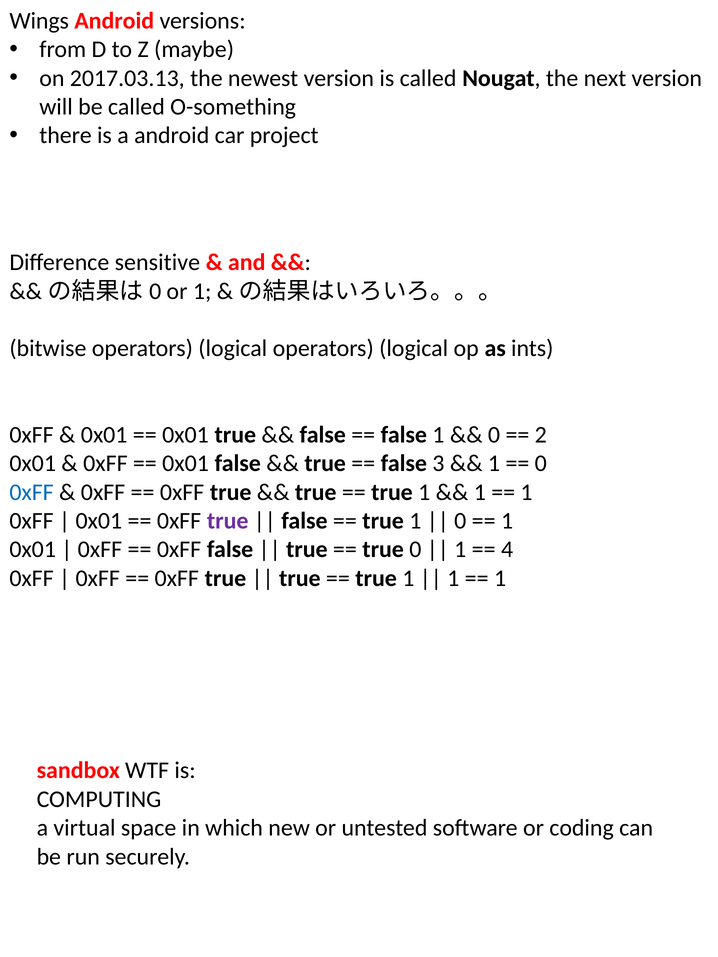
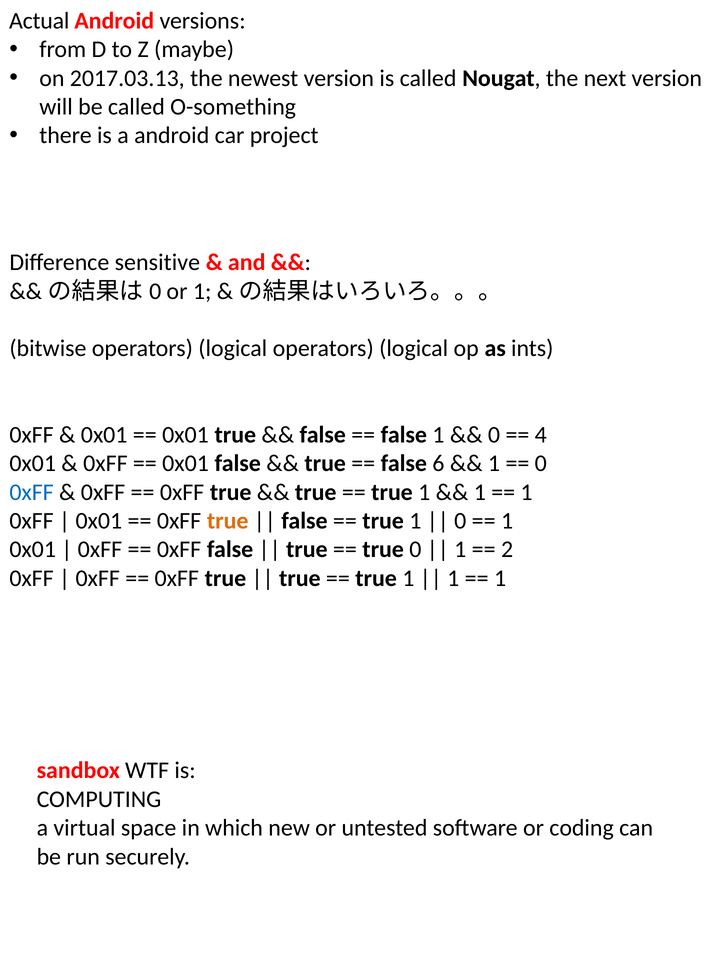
Wings: Wings -> Actual
2: 2 -> 4
3: 3 -> 6
true at (228, 521) colour: purple -> orange
4: 4 -> 2
